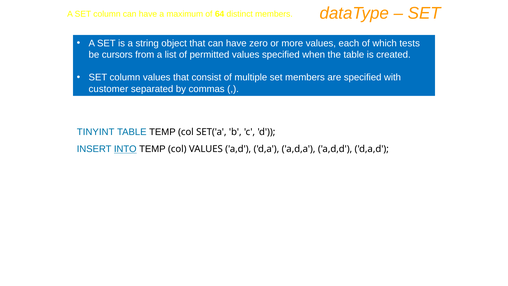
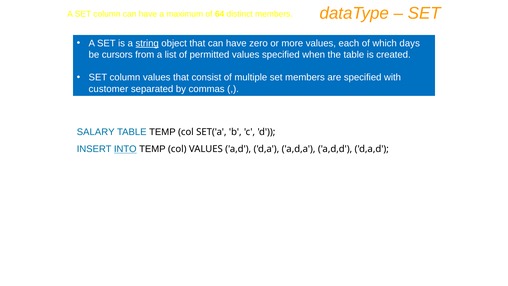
string underline: none -> present
tests: tests -> days
TINYINT: TINYINT -> SALARY
